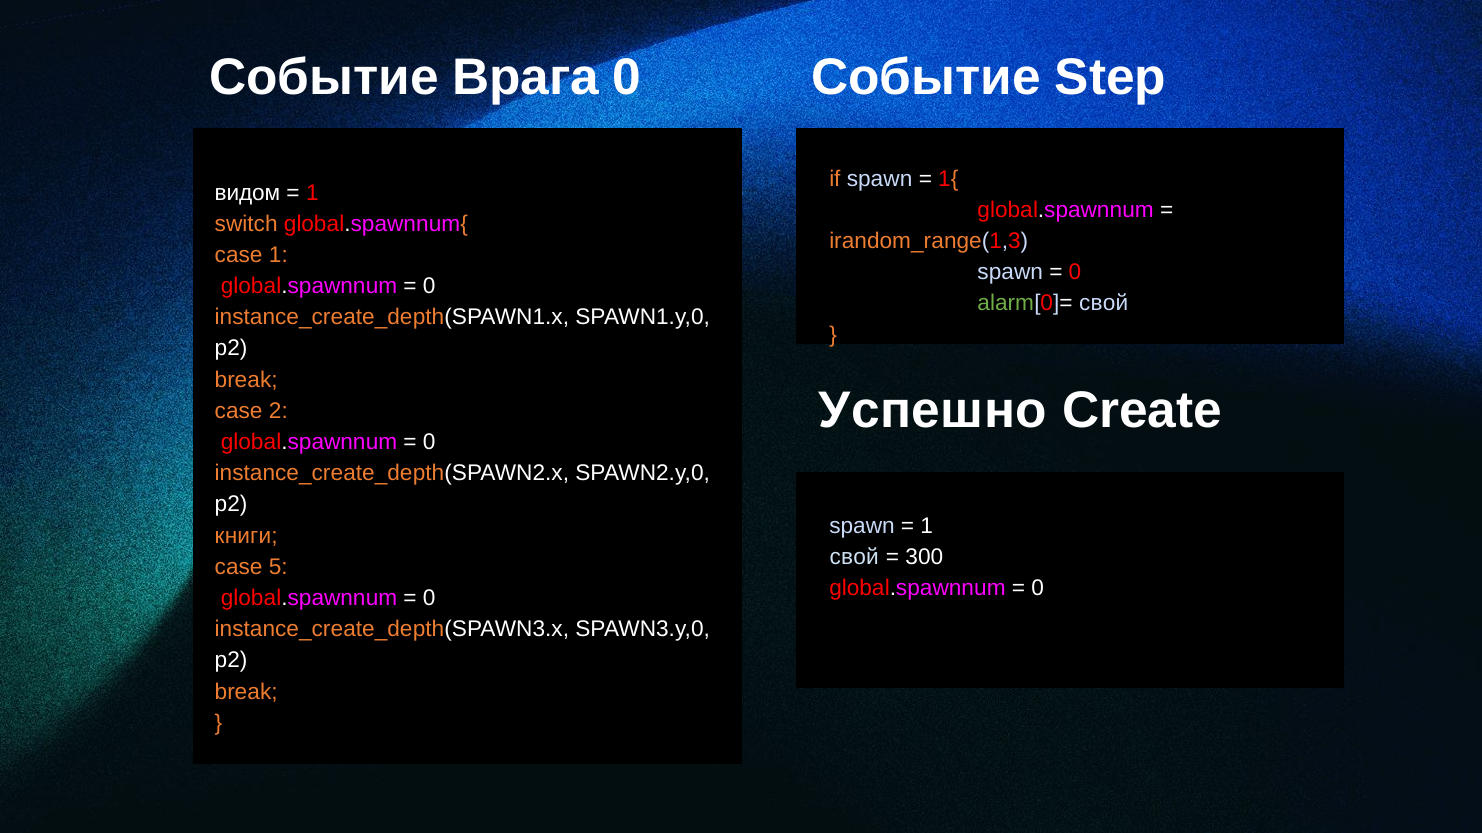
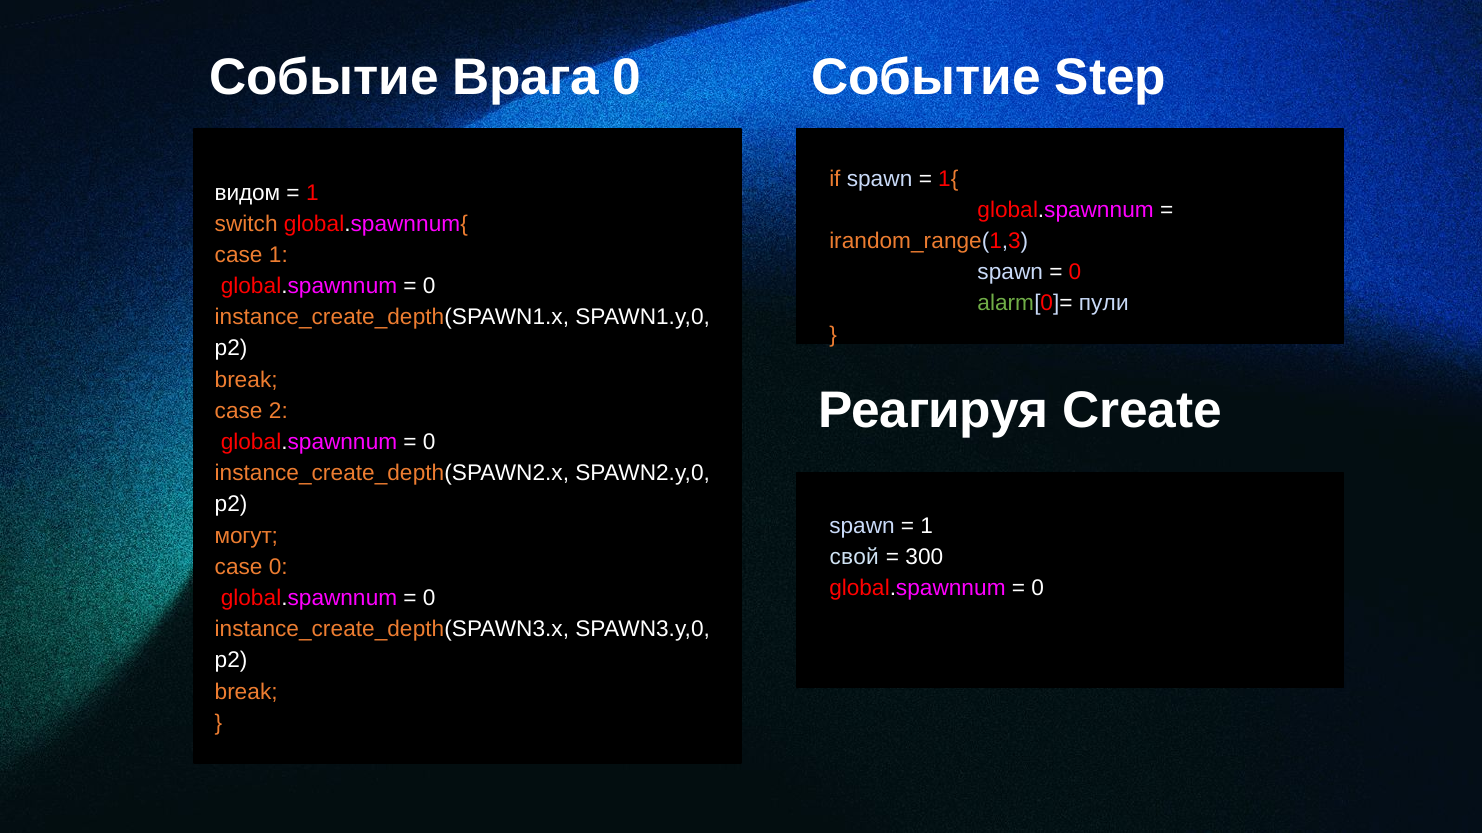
alarm[0]= свой: свой -> пули
Успешно: Успешно -> Реагируя
книги: книги -> могут
case 5: 5 -> 0
